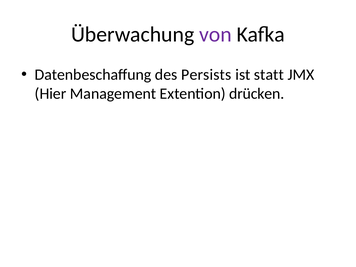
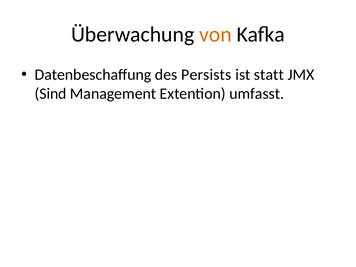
von colour: purple -> orange
Hier: Hier -> Sind
drücken: drücken -> umfasst
